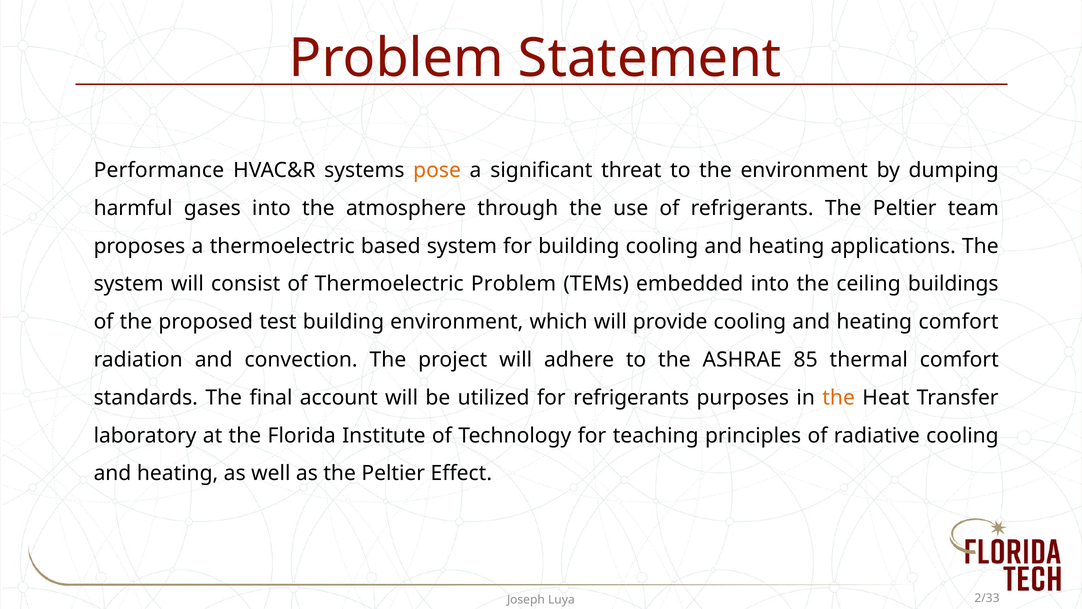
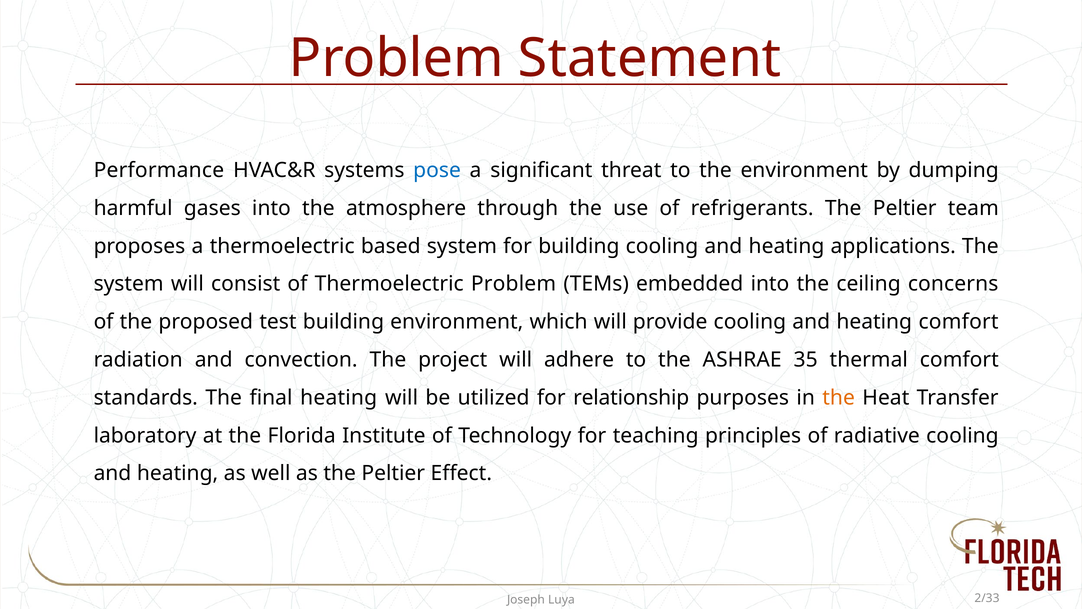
pose colour: orange -> blue
buildings: buildings -> concerns
85: 85 -> 35
final account: account -> heating
for refrigerants: refrigerants -> relationship
